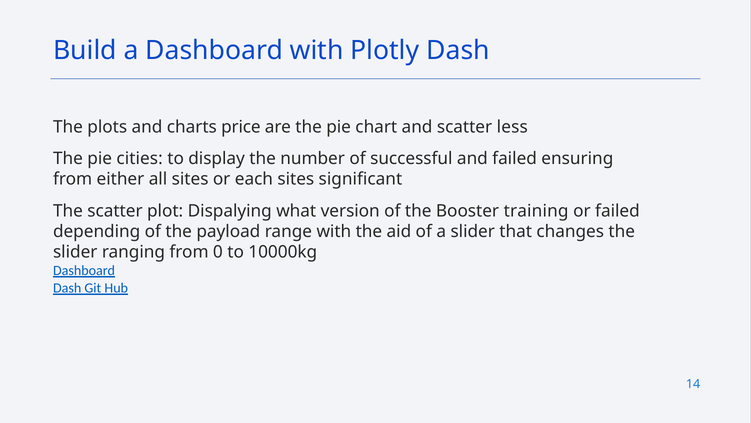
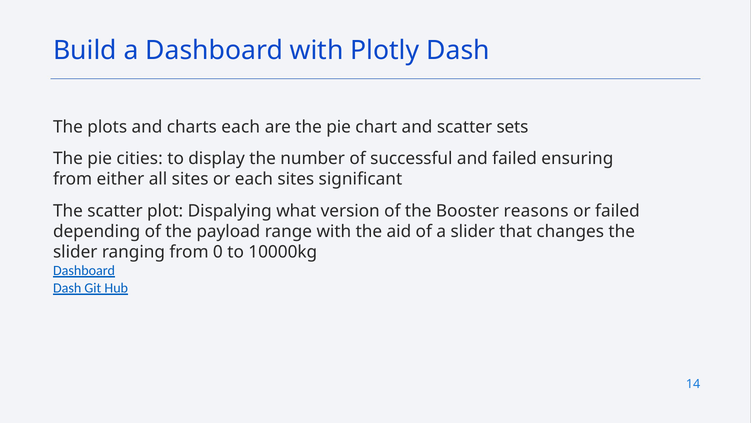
charts price: price -> each
less: less -> sets
training: training -> reasons
